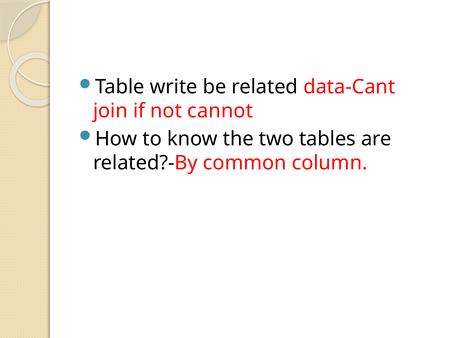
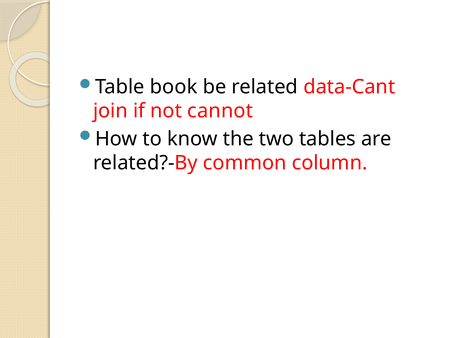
write: write -> book
